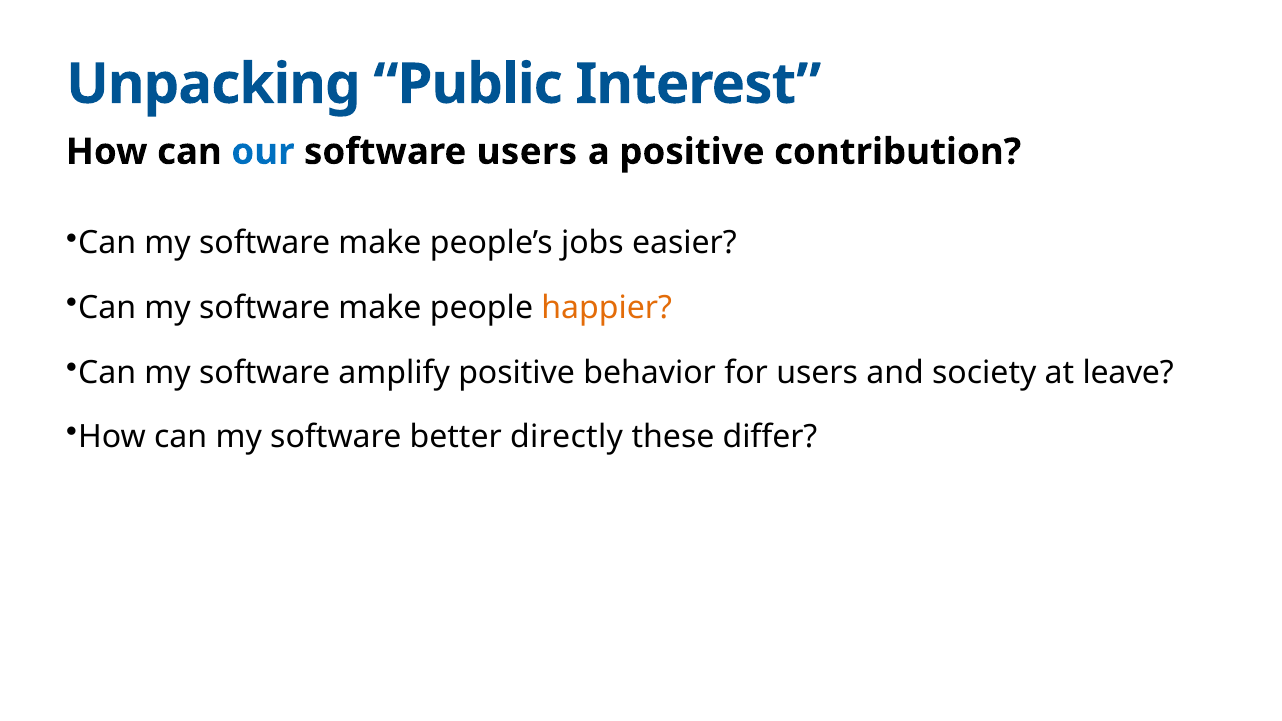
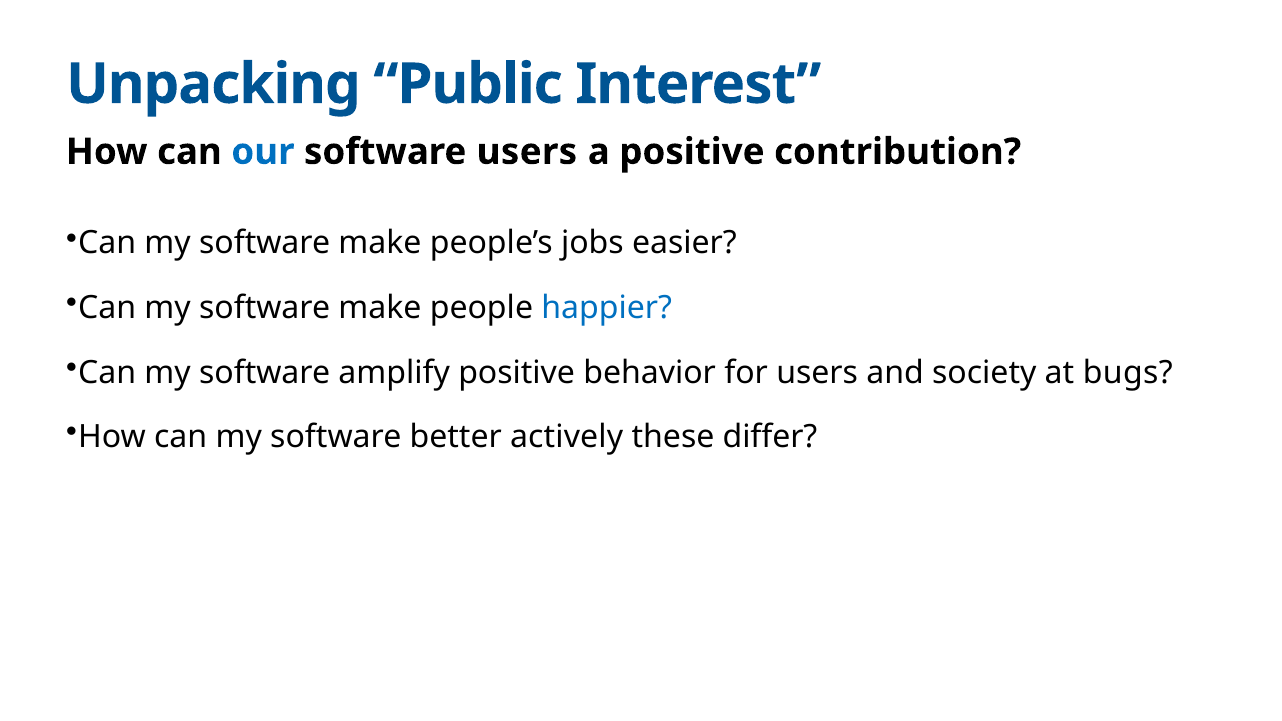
happier colour: orange -> blue
leave: leave -> bugs
directly: directly -> actively
